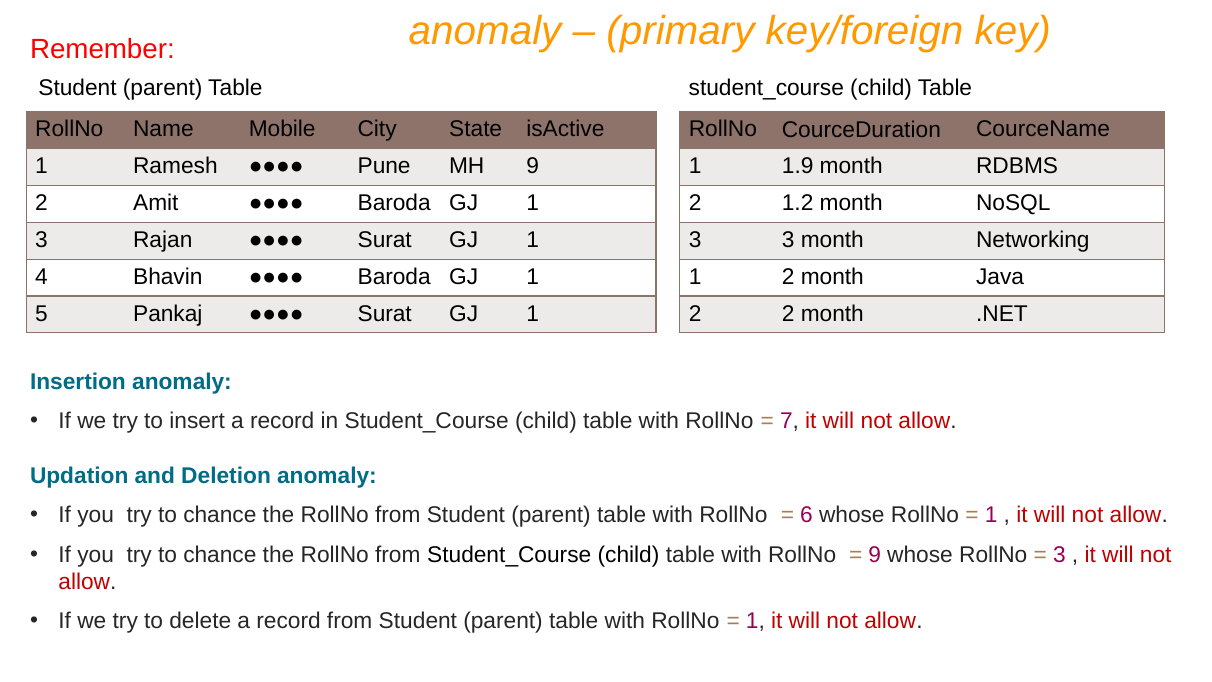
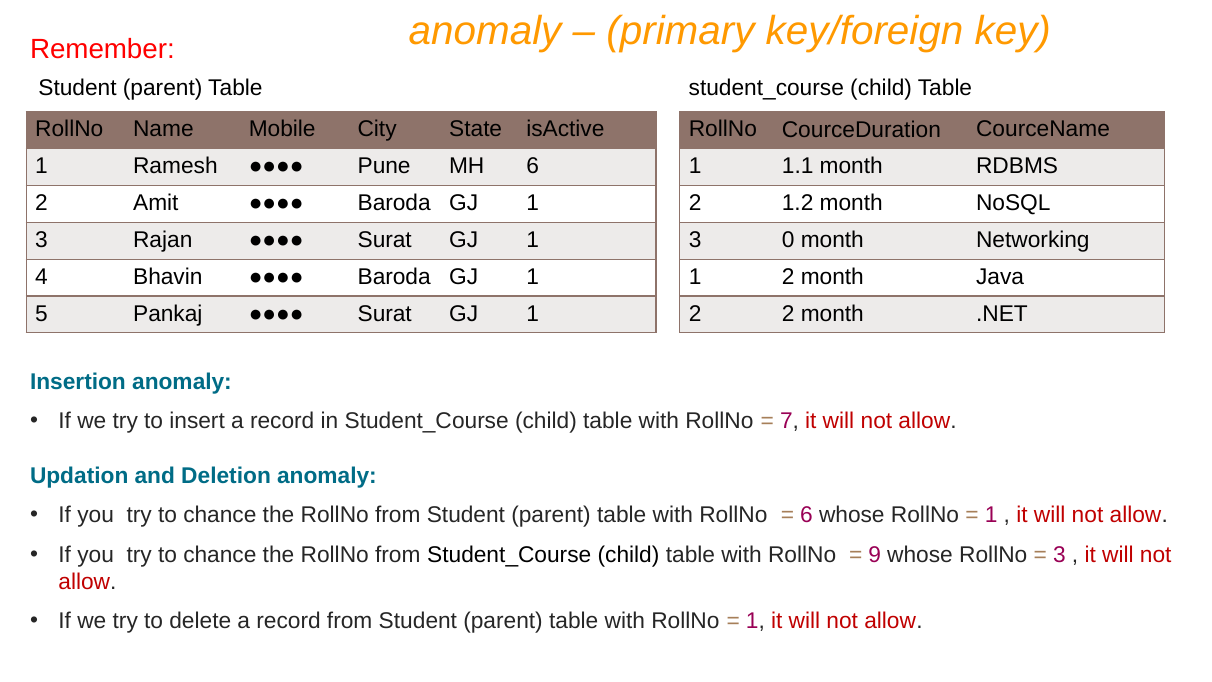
MH 9: 9 -> 6
1.9: 1.9 -> 1.1
3 3: 3 -> 0
